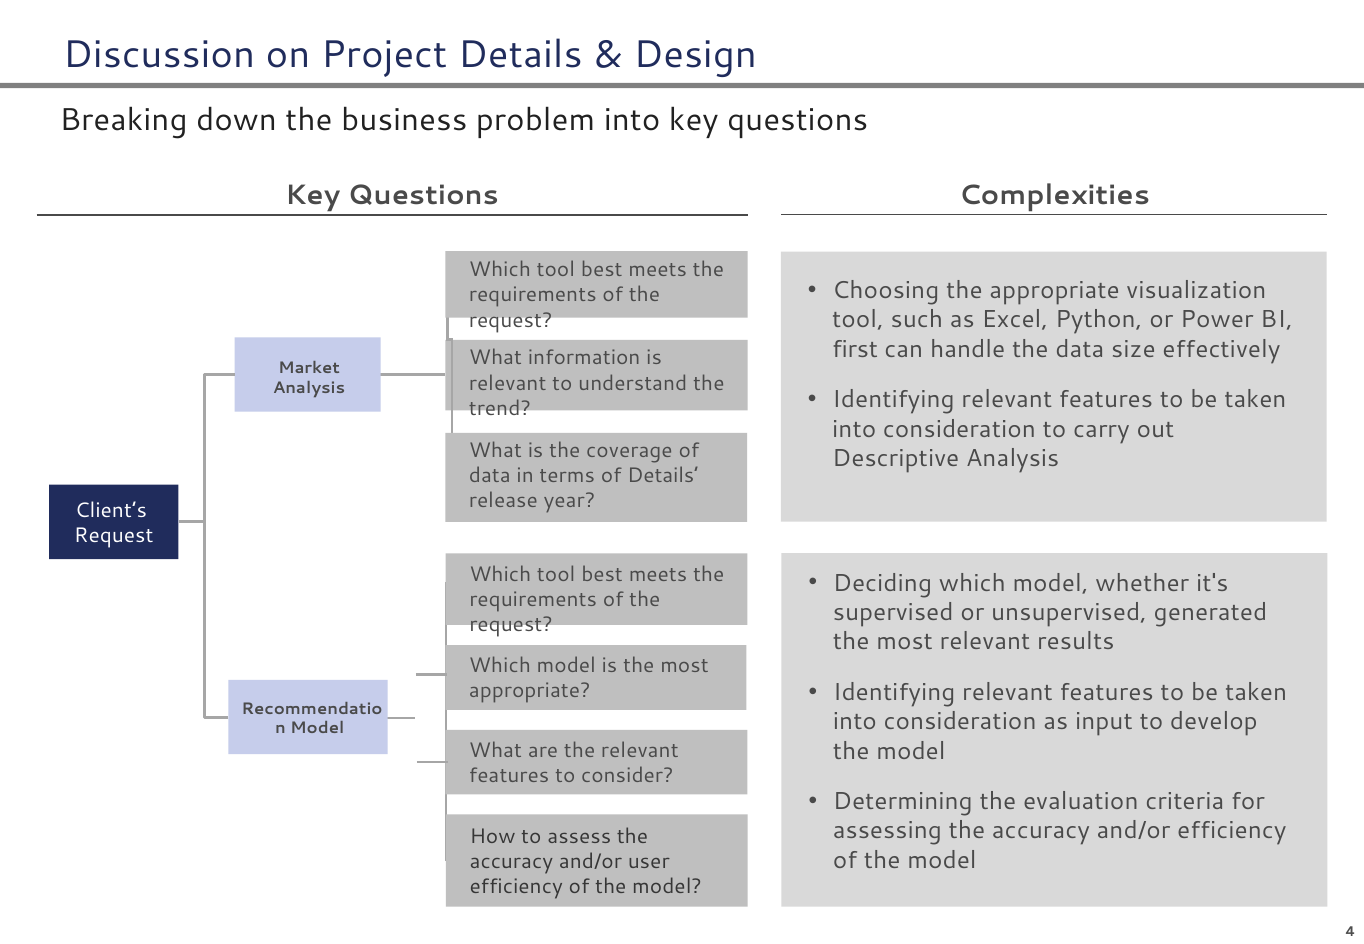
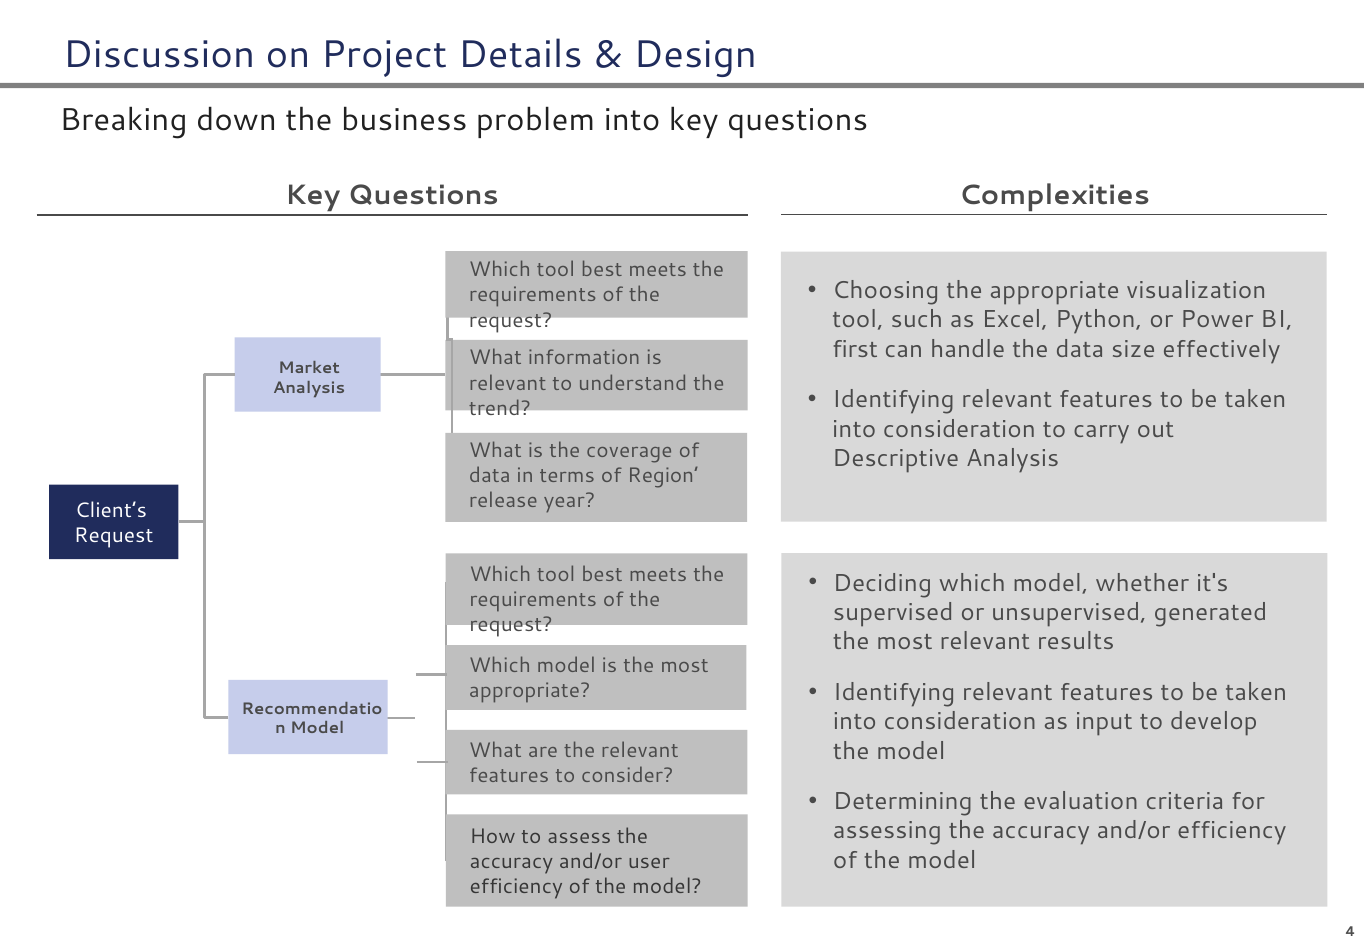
of Details: Details -> Region
